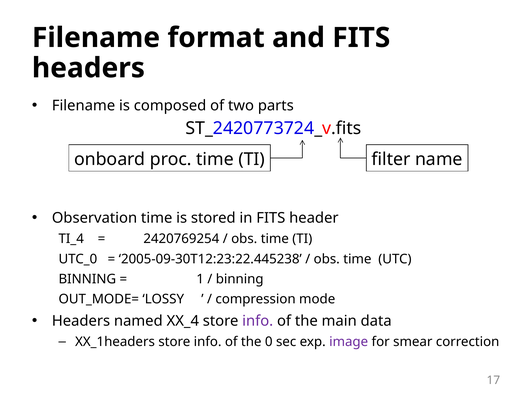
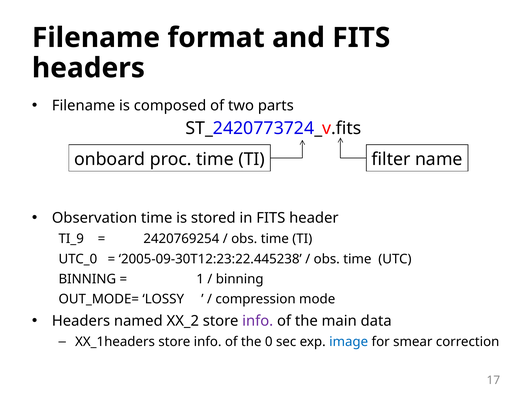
TI_4: TI_4 -> TI_9
XX_4: XX_4 -> XX_2
image colour: purple -> blue
